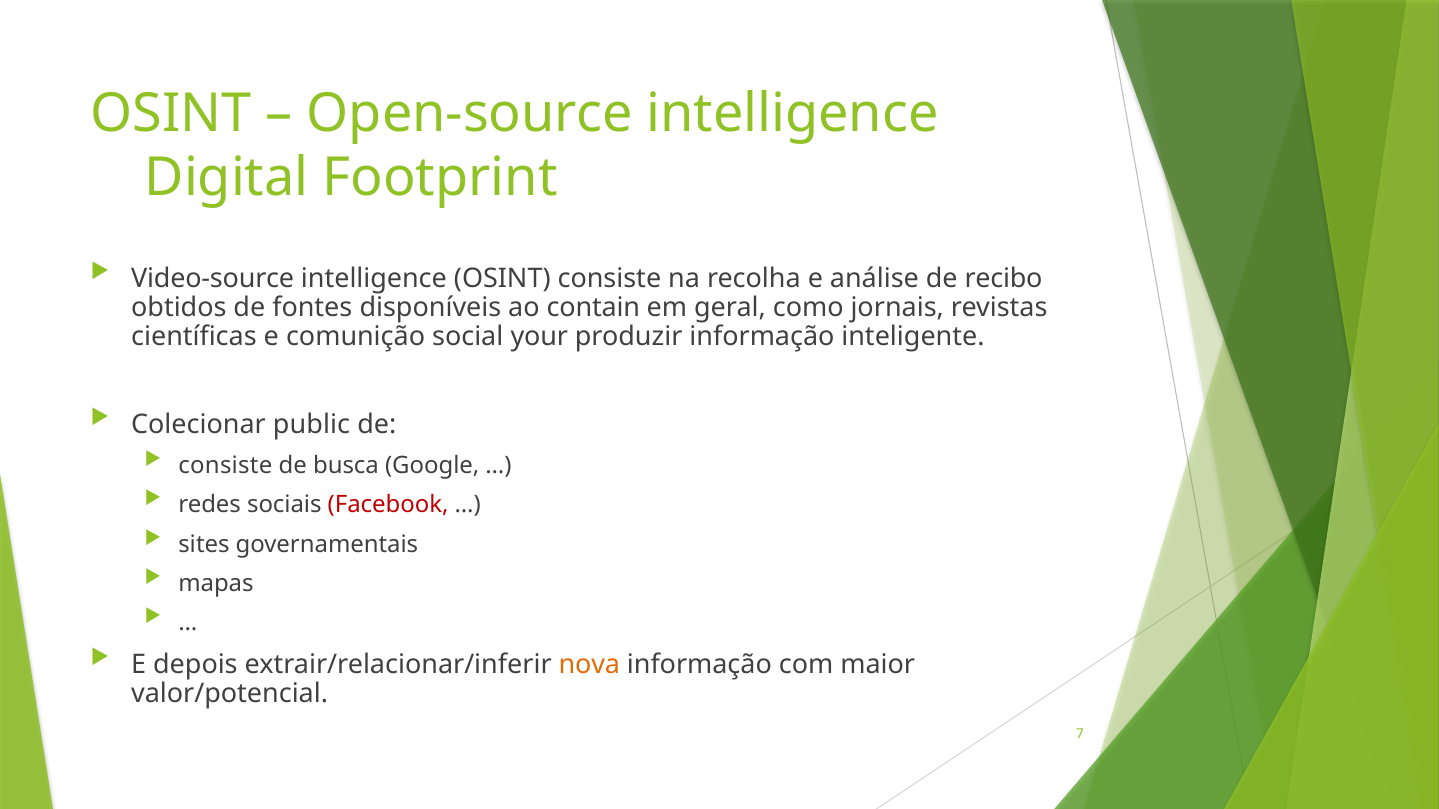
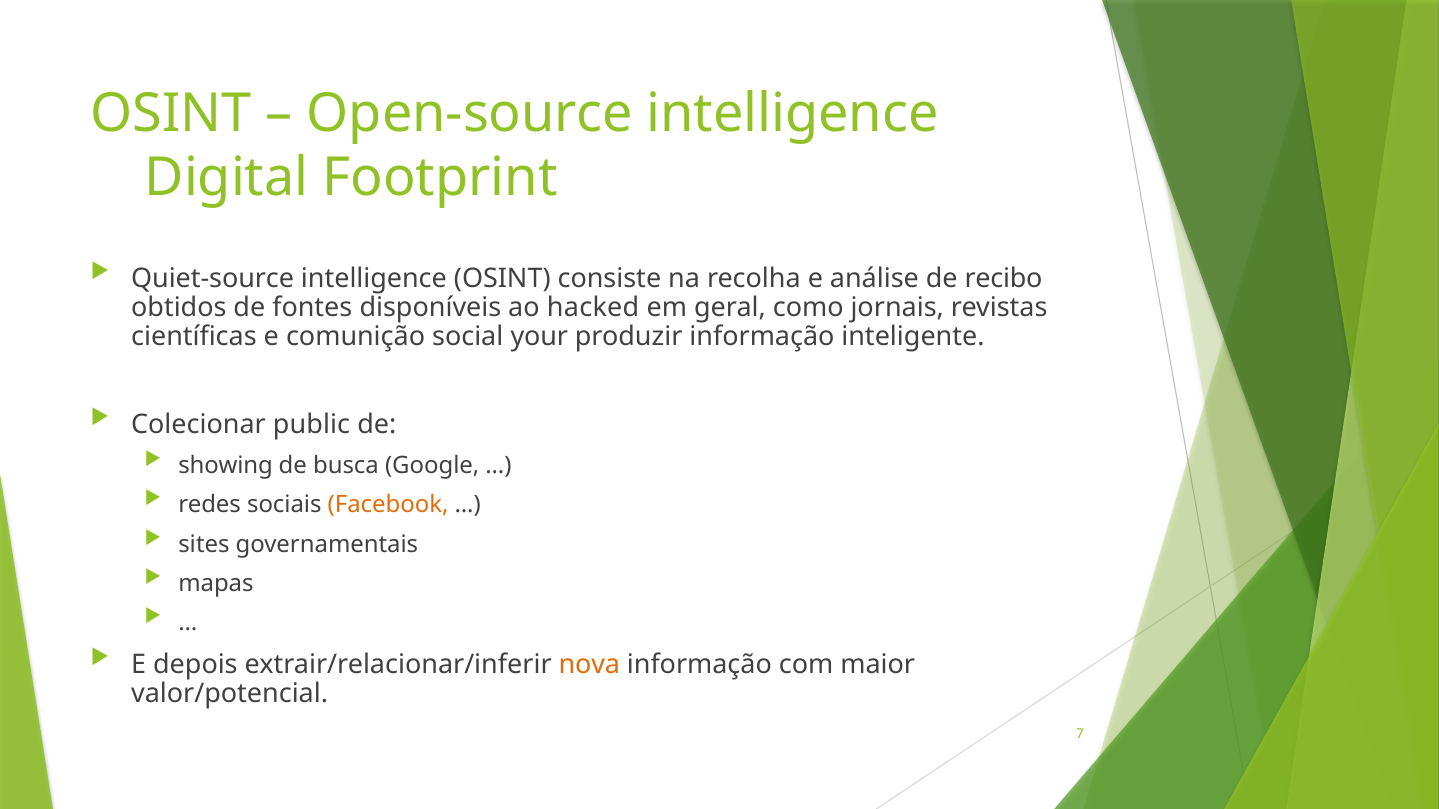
Video-source: Video-source -> Quiet-source
contain: contain -> hacked
consiste at (225, 466): consiste -> showing
Facebook colour: red -> orange
